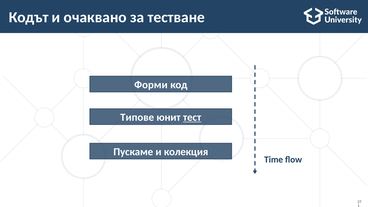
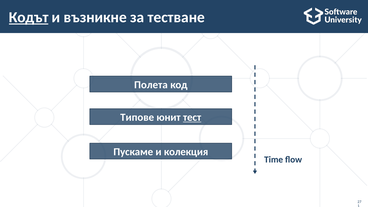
Кодът underline: none -> present
очаквано: очаквано -> възникне
Форми: Форми -> Полета
